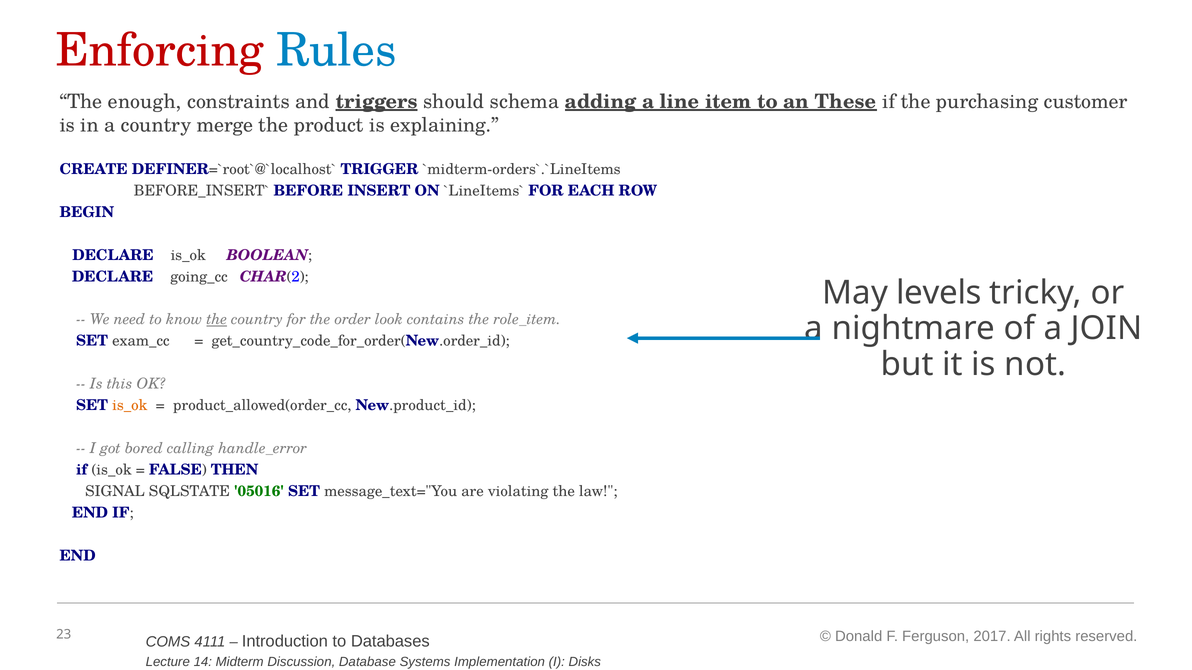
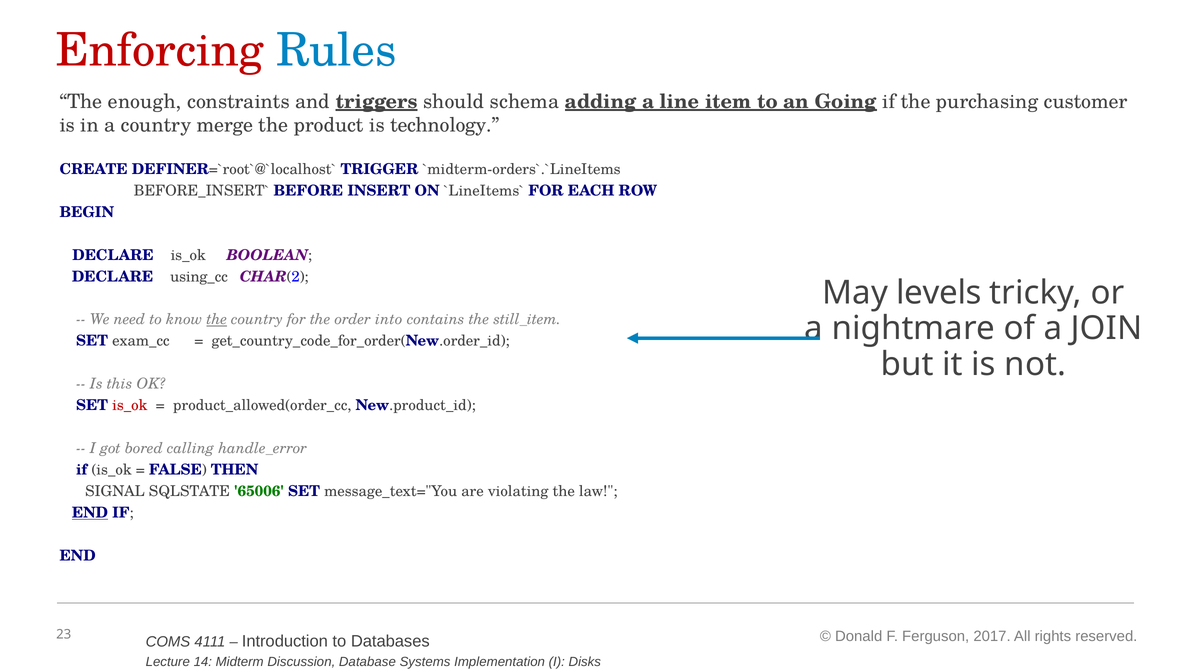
These: These -> Going
explaining: explaining -> technology
going_cc: going_cc -> using_cc
look: look -> into
role_item: role_item -> still_item
is_ok at (130, 406) colour: orange -> red
05016: 05016 -> 65006
END at (90, 513) underline: none -> present
